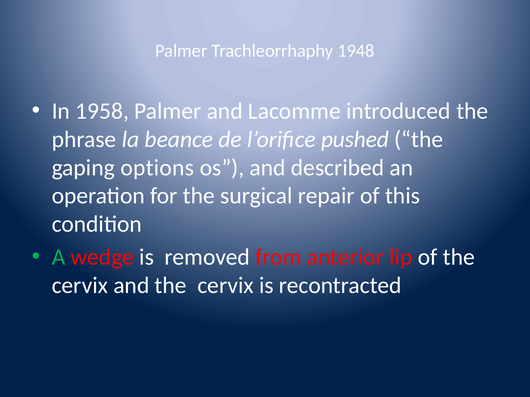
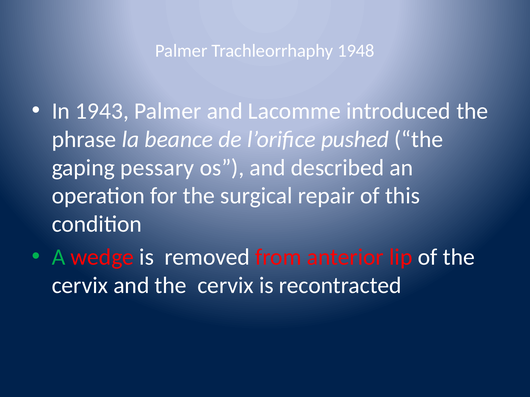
1958: 1958 -> 1943
options: options -> pessary
